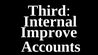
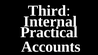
Improve: Improve -> Practical
